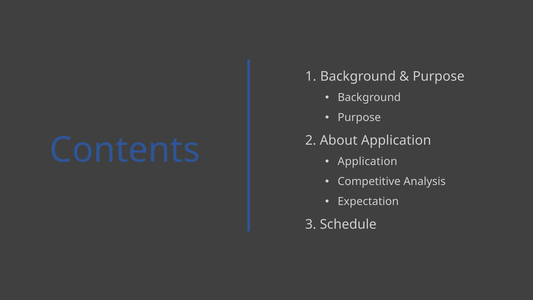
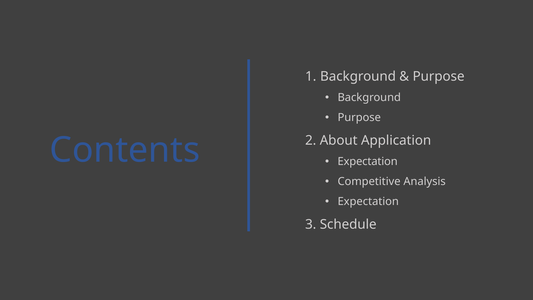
Application at (367, 162): Application -> Expectation
